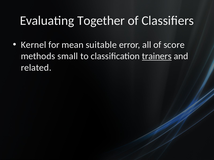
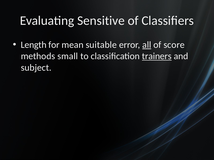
Together: Together -> Sensitive
Kernel: Kernel -> Length
all underline: none -> present
related: related -> subject
